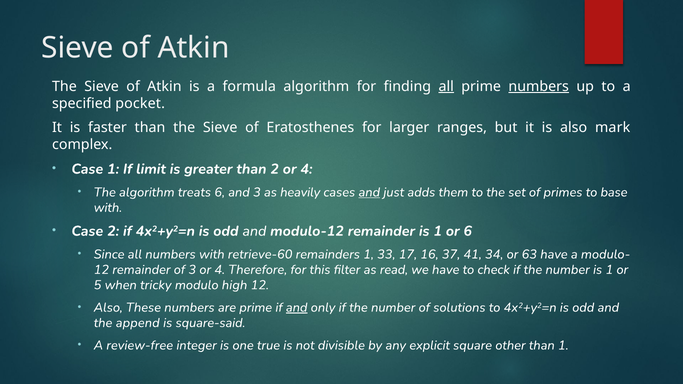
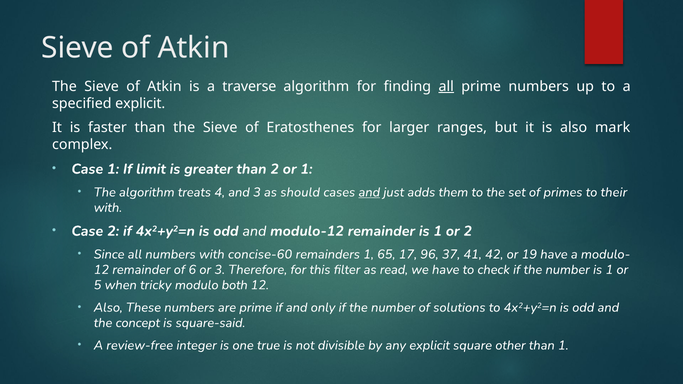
formula: formula -> traverse
numbers at (539, 86) underline: present -> none
specified pocket: pocket -> explicit
2 or 4: 4 -> 1
treats 6: 6 -> 4
heavily: heavily -> should
base: base -> their
or 6: 6 -> 2
retrieve-60: retrieve-60 -> concise-60
33: 33 -> 65
16: 16 -> 96
34: 34 -> 42
63: 63 -> 19
of 3: 3 -> 6
4 at (220, 270): 4 -> 3
high: high -> both
and at (297, 308) underline: present -> none
append: append -> concept
